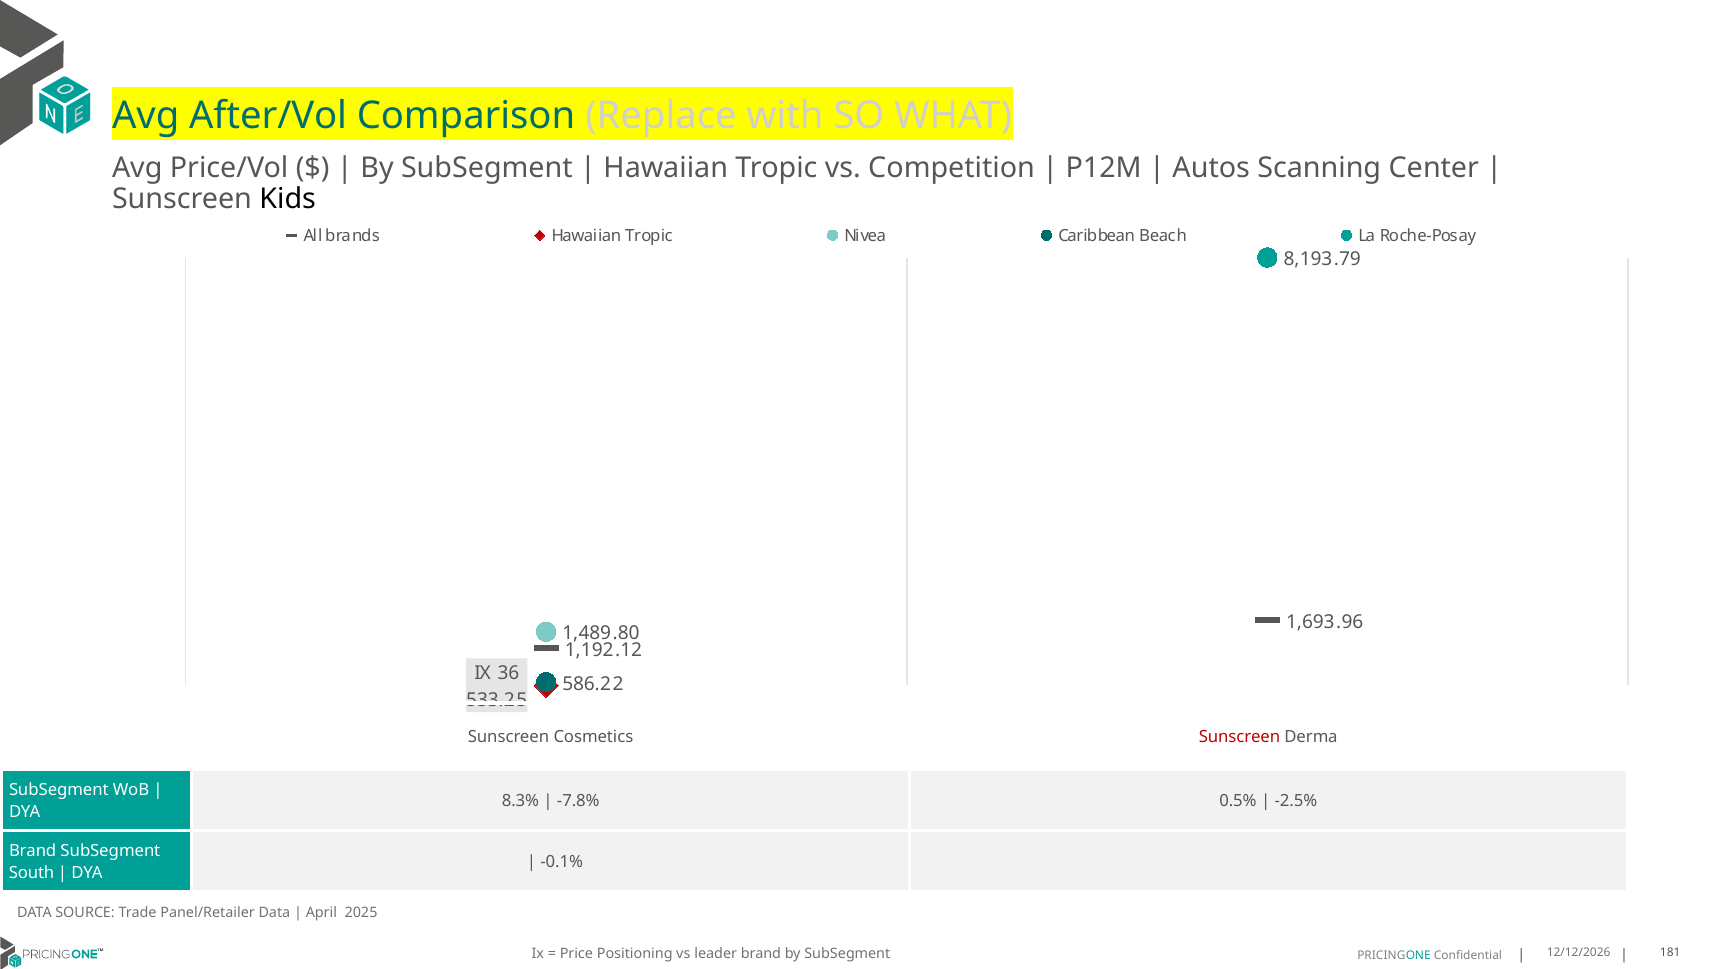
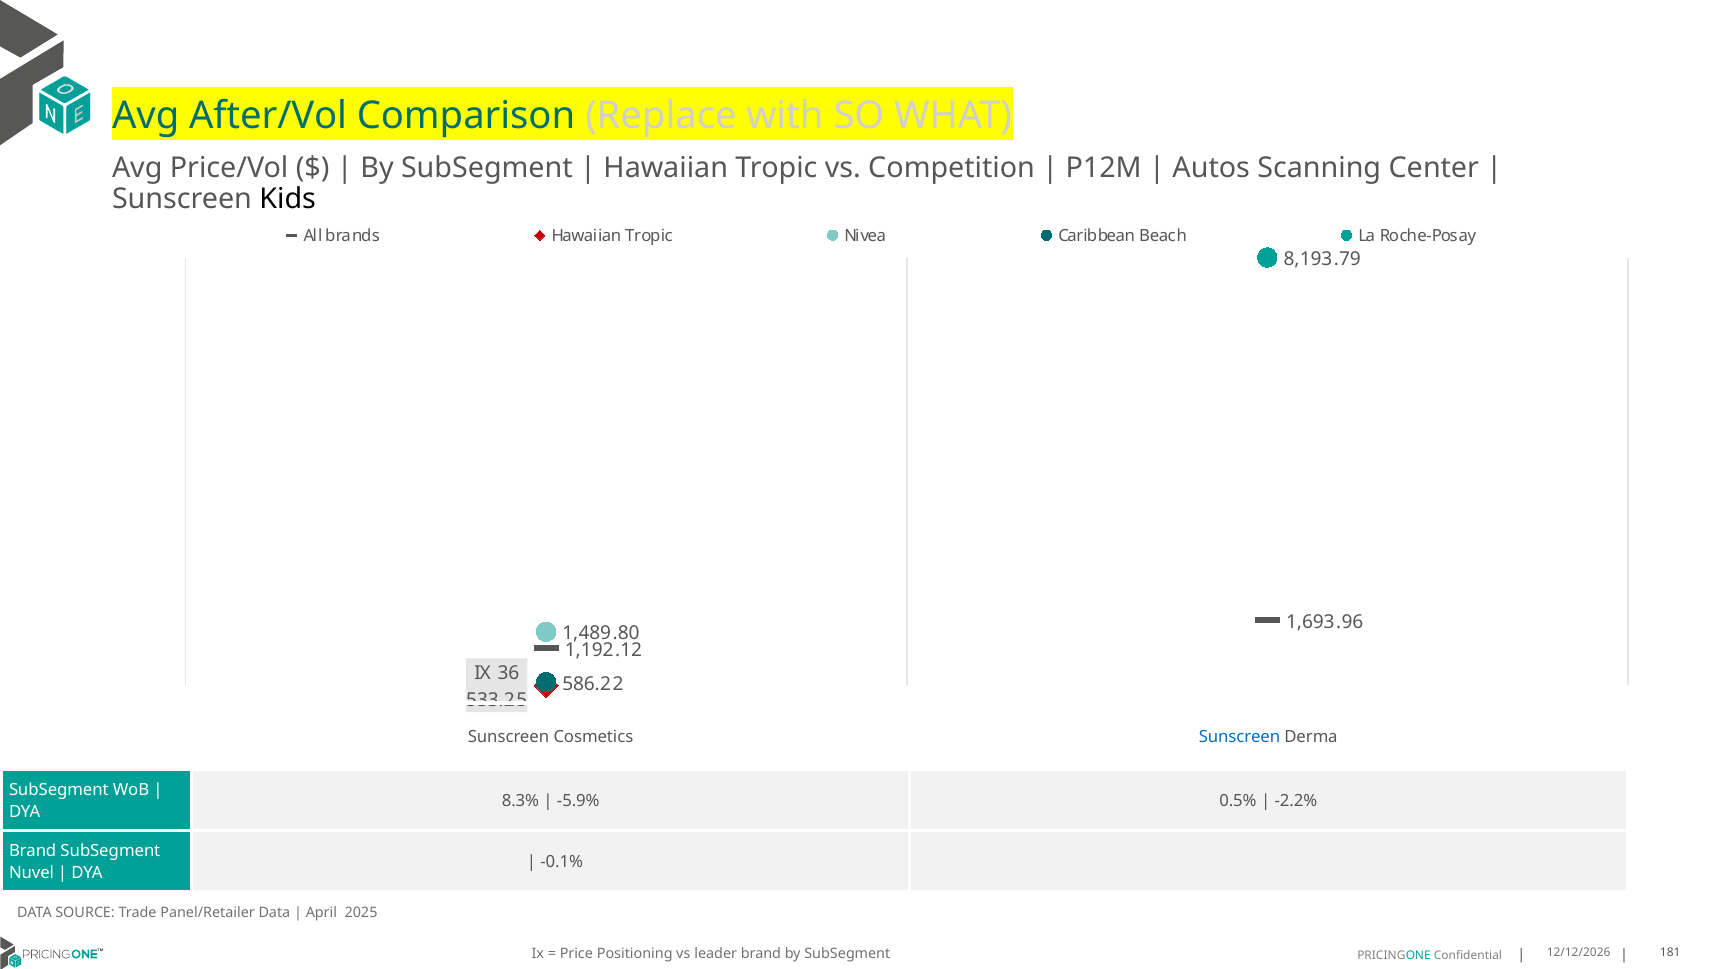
Sunscreen at (1239, 738) colour: red -> blue
-7.8%: -7.8% -> -5.9%
-2.5%: -2.5% -> -2.2%
South: South -> Nuvel
